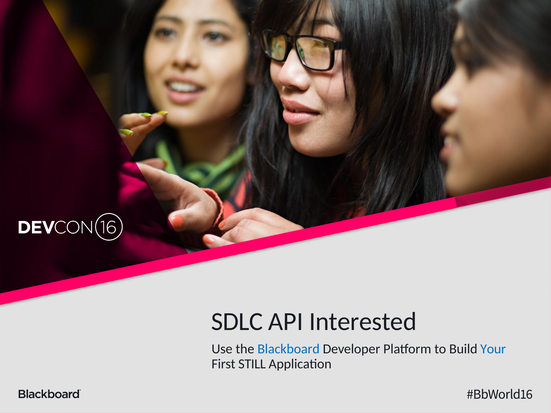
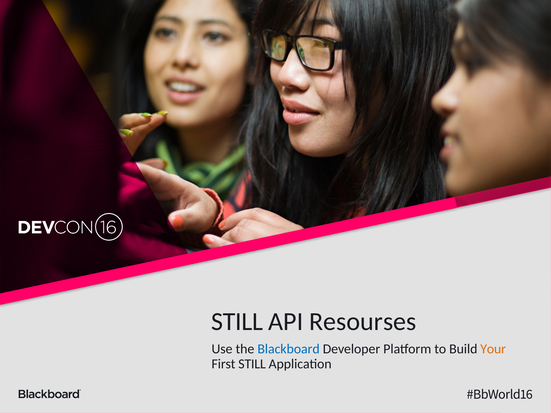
SDLC at (237, 322): SDLC -> STILL
Interested: Interested -> Resourses
Your colour: blue -> orange
